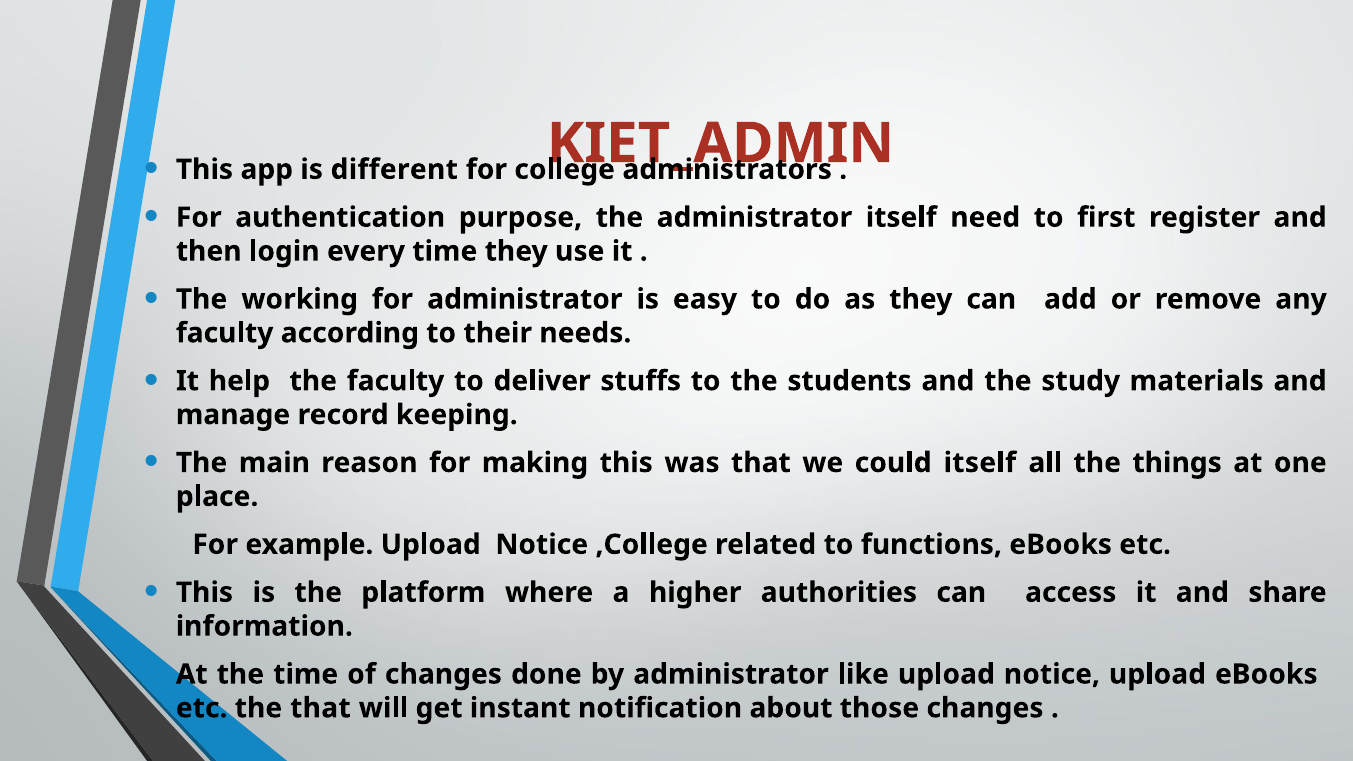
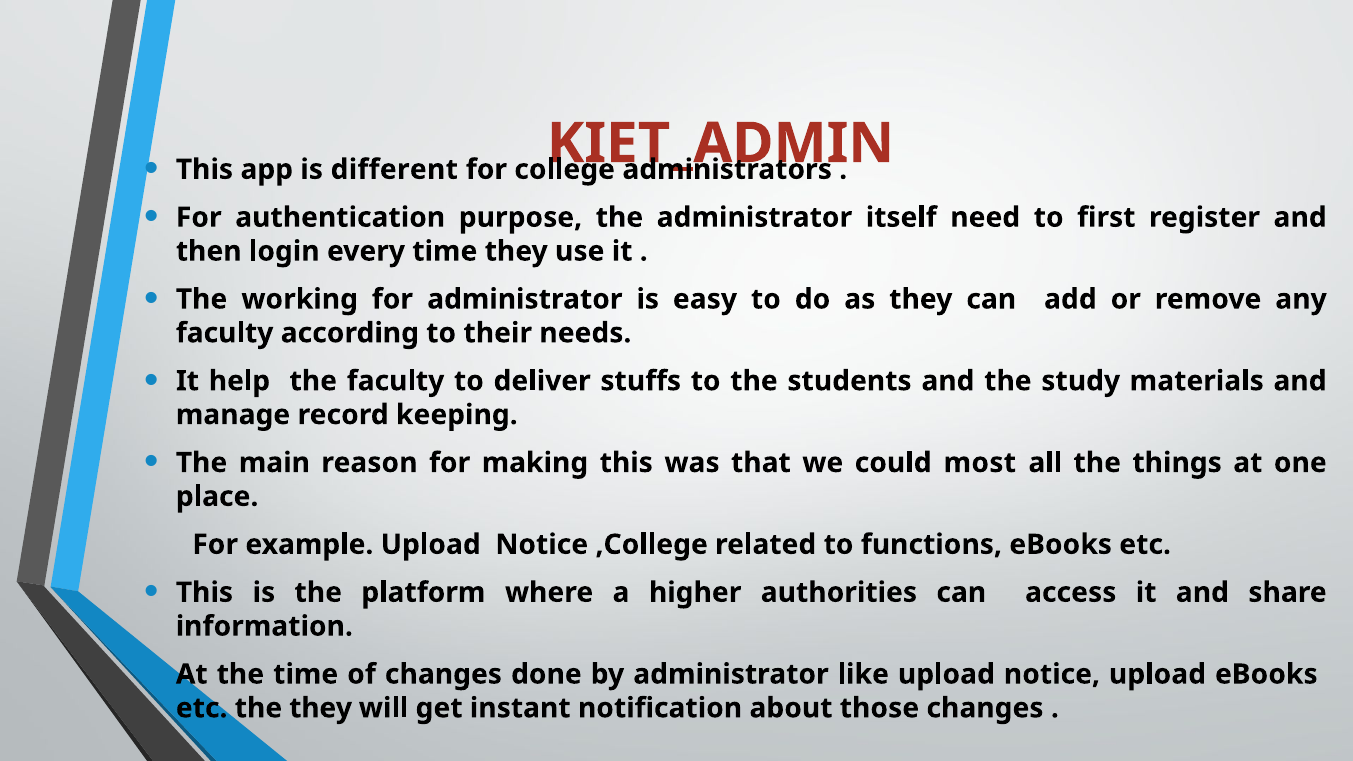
could itself: itself -> most
the that: that -> they
